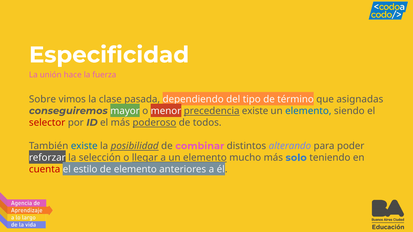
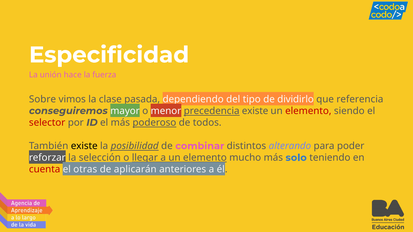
término: término -> dividirlo
asignadas: asignadas -> referencia
elemento at (308, 111) colour: blue -> red
existe at (84, 146) colour: blue -> black
estilo: estilo -> otras
de elemento: elemento -> aplicarán
